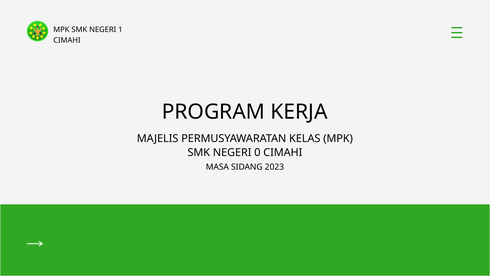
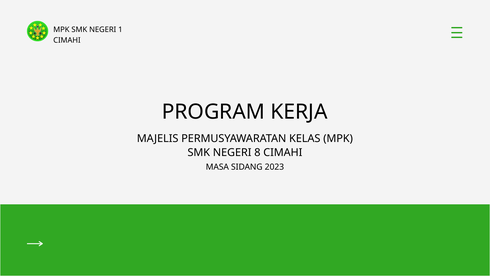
0: 0 -> 8
